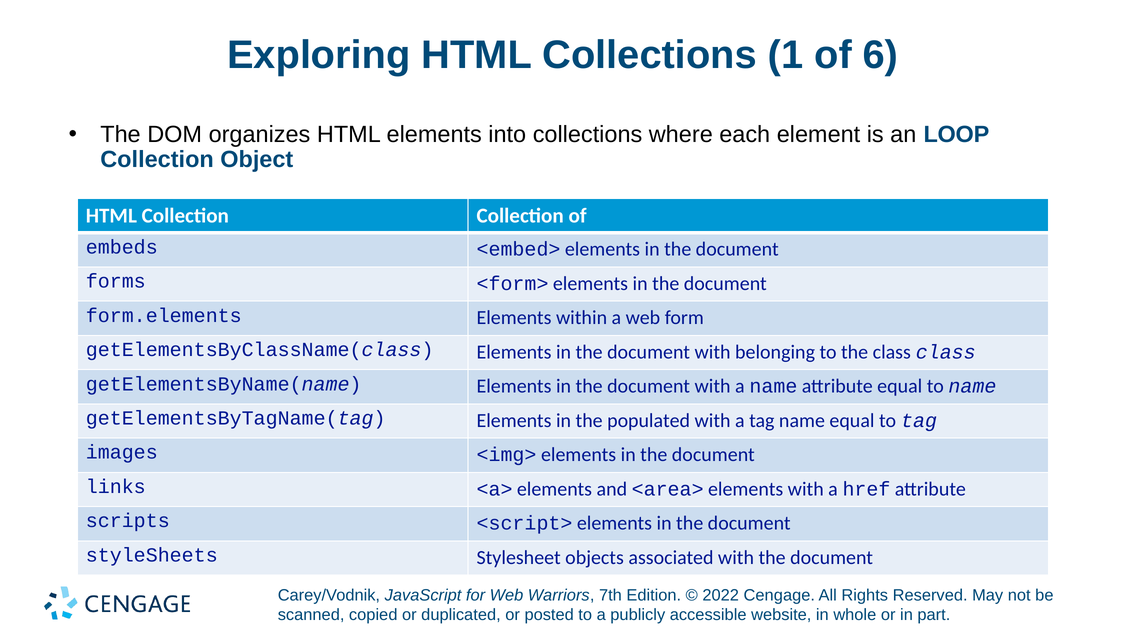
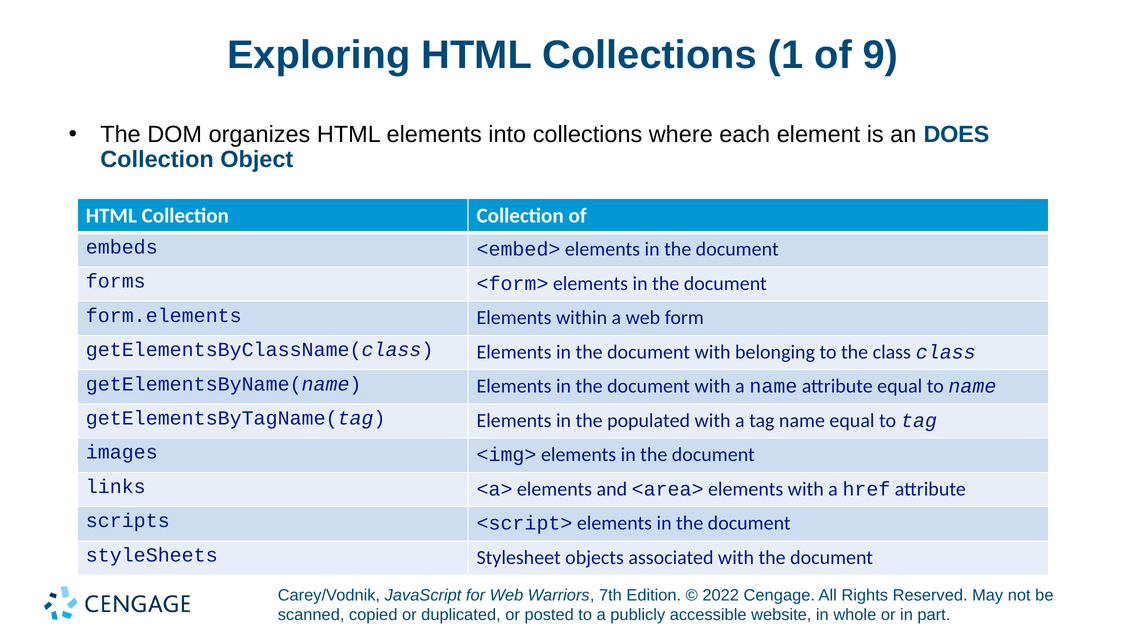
6: 6 -> 9
LOOP: LOOP -> DOES
